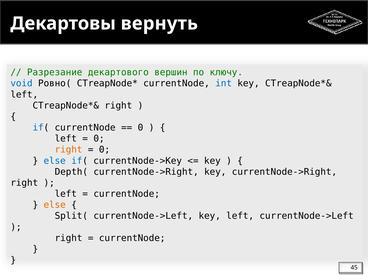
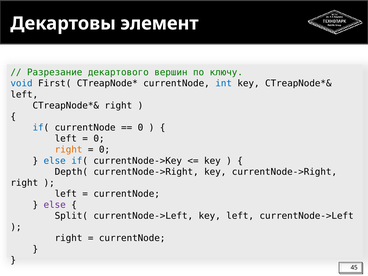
вернуть: вернуть -> элемент
Ровно(: Ровно( -> First(
else at (55, 205) colour: orange -> purple
